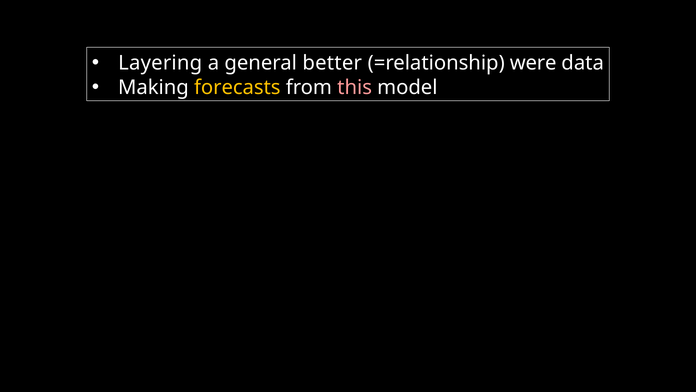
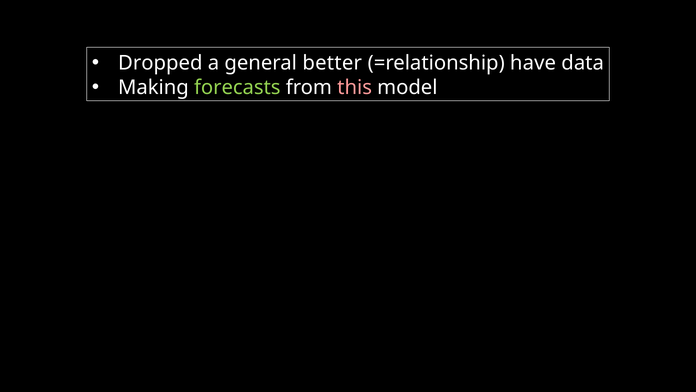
Layering: Layering -> Dropped
were: were -> have
forecasts colour: yellow -> light green
